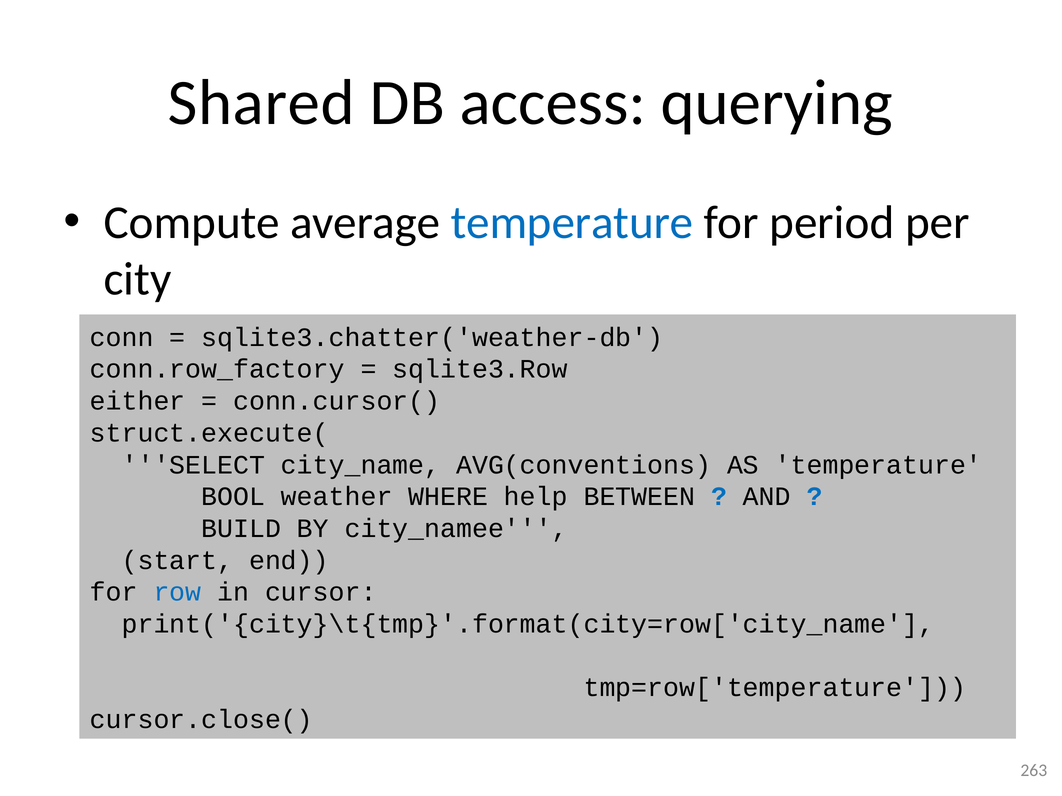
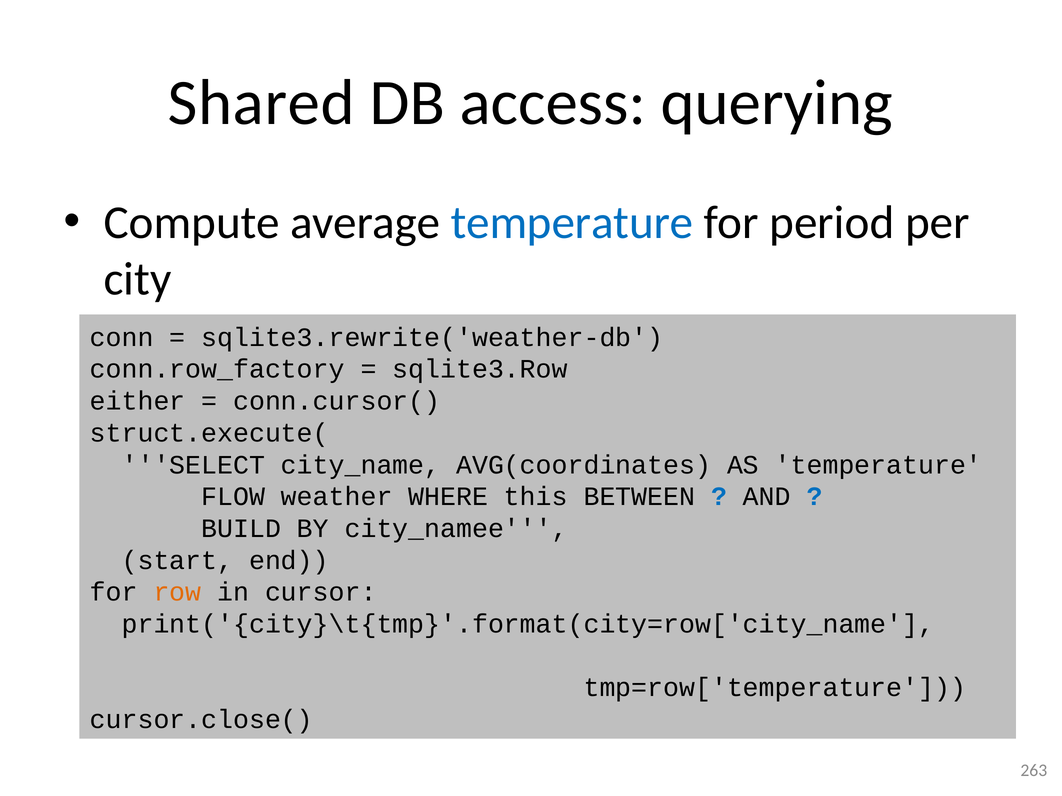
sqlite3.chatter('weather-db: sqlite3.chatter('weather-db -> sqlite3.rewrite('weather-db
AVG(conventions: AVG(conventions -> AVG(coordinates
BOOL: BOOL -> FLOW
help: help -> this
row colour: blue -> orange
